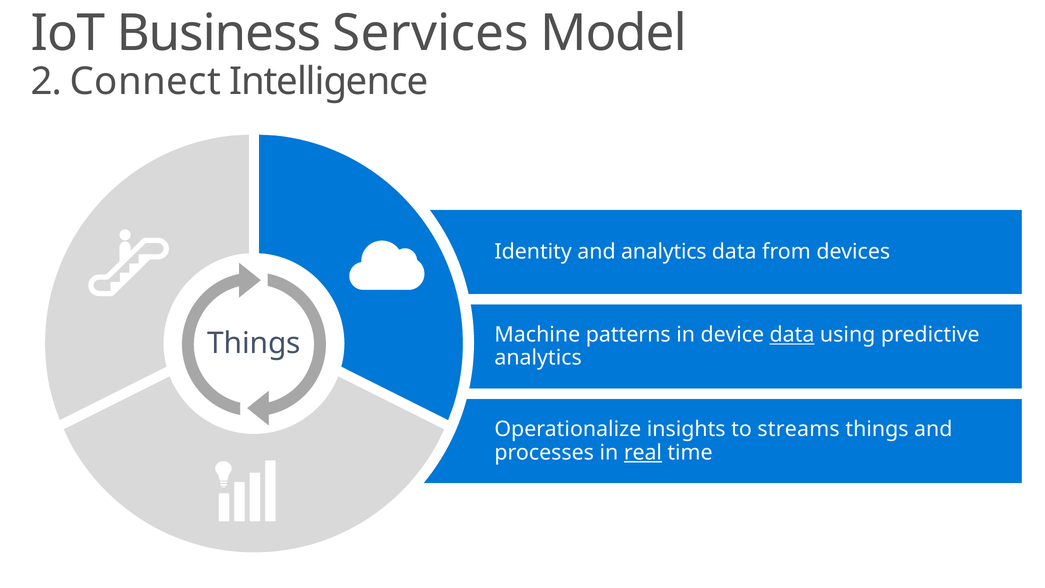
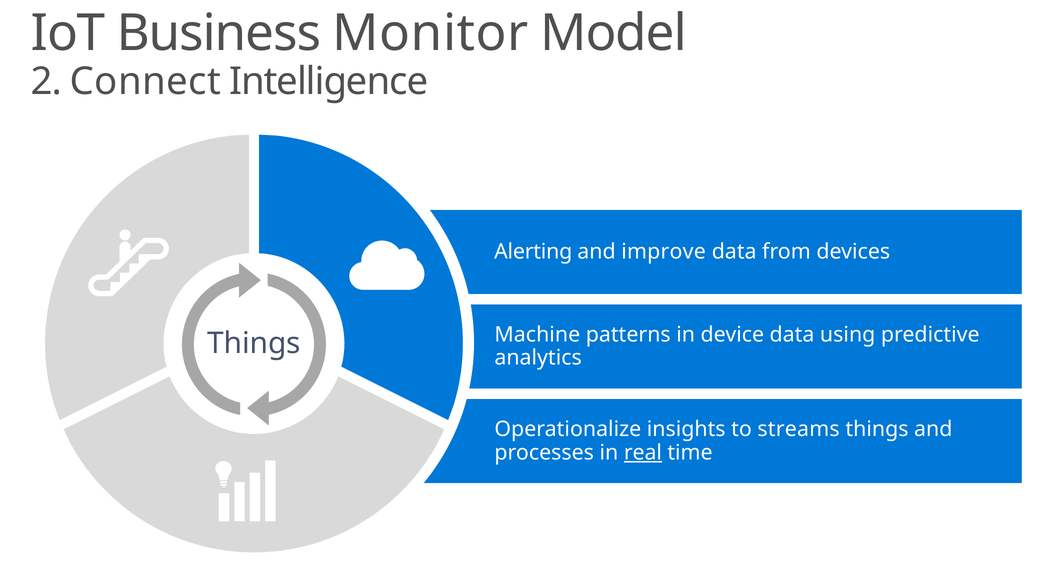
Services: Services -> Monitor
Identity: Identity -> Alerting
and analytics: analytics -> improve
data at (792, 335) underline: present -> none
